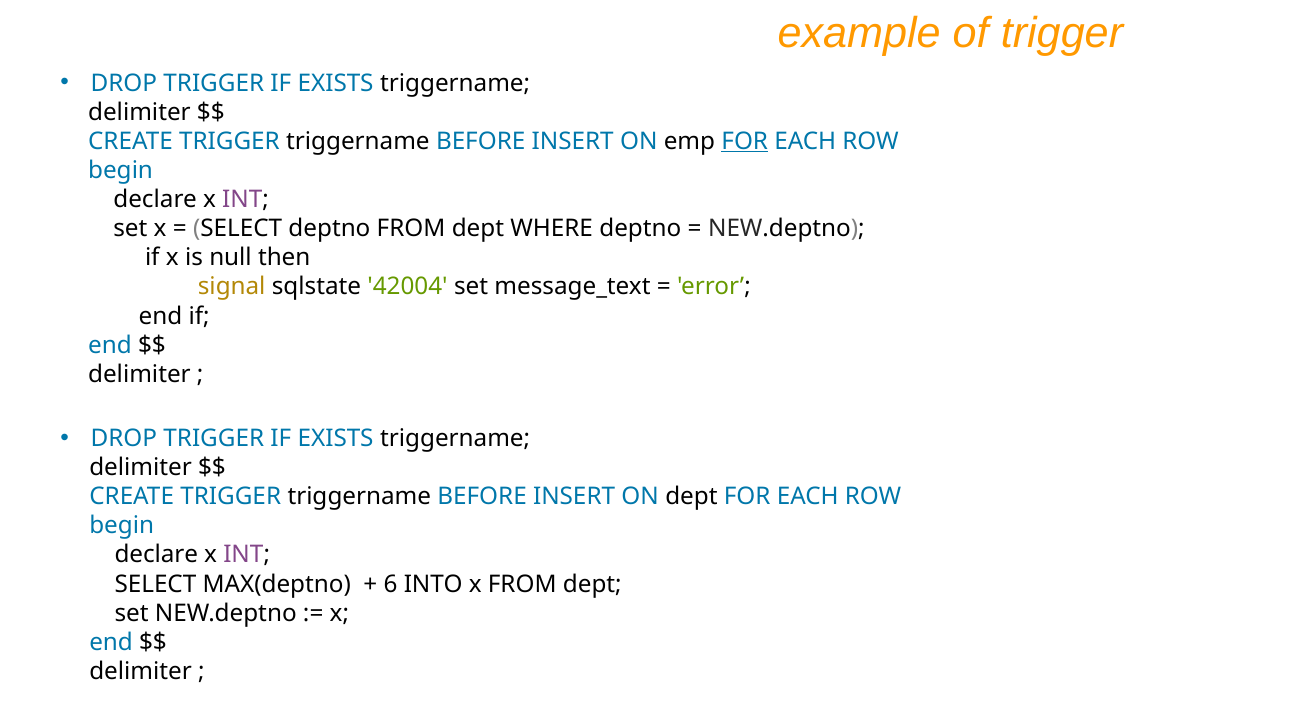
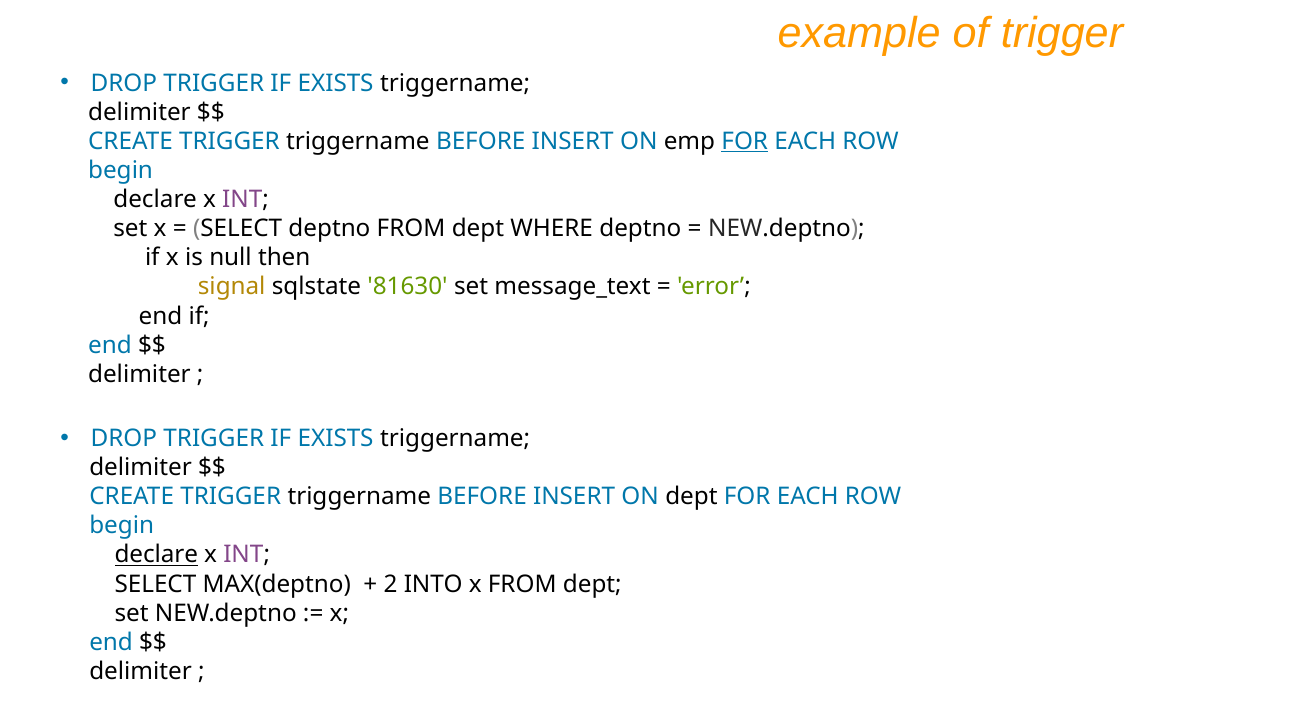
42004: 42004 -> 81630
declare at (156, 555) underline: none -> present
6: 6 -> 2
